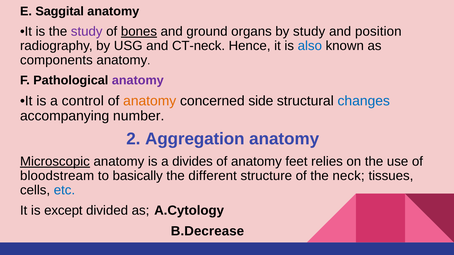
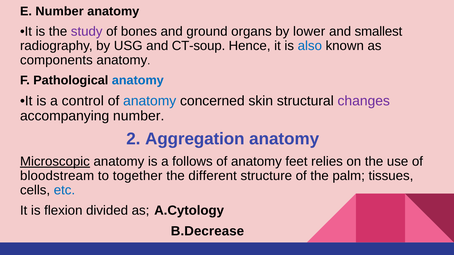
E Saggital: Saggital -> Number
bones underline: present -> none
by study: study -> lower
position: position -> smallest
CT-neck: CT-neck -> CT-soup
anatomy at (138, 80) colour: purple -> blue
anatomy at (150, 101) colour: orange -> blue
side: side -> skin
changes colour: blue -> purple
divides: divides -> follows
basically: basically -> together
neck: neck -> palm
except: except -> flexion
